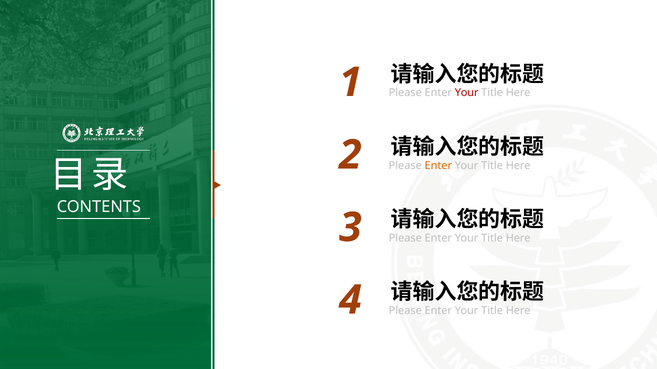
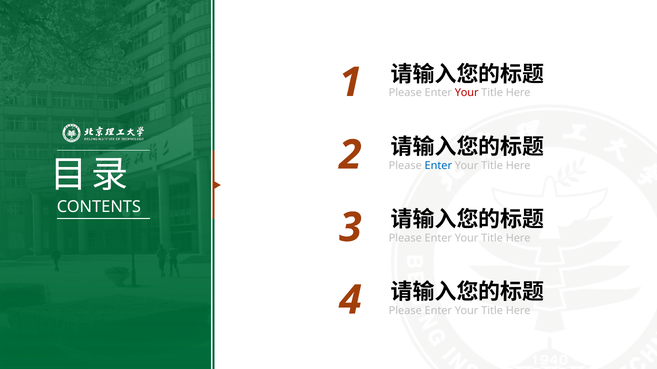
Enter at (438, 166) colour: orange -> blue
